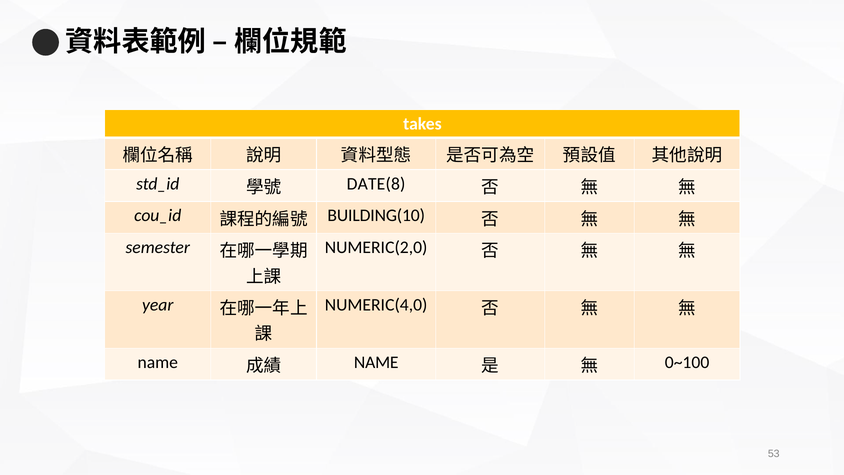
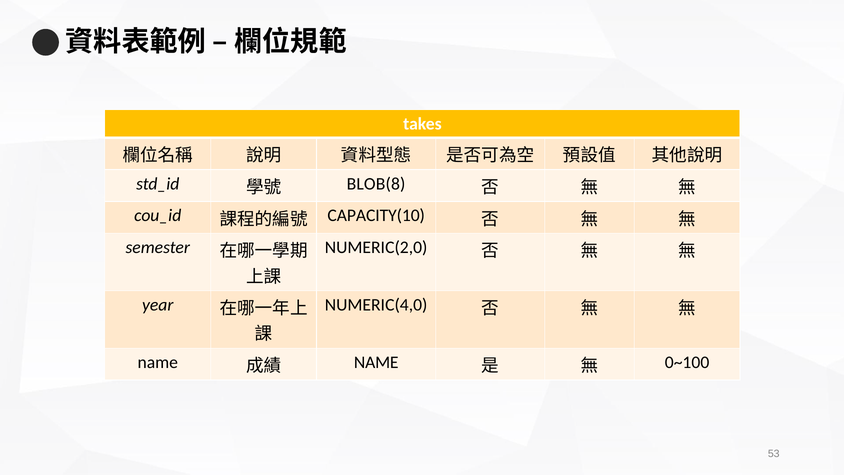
DATE(8: DATE(8 -> BLOB(8
BUILDING(10: BUILDING(10 -> CAPACITY(10
